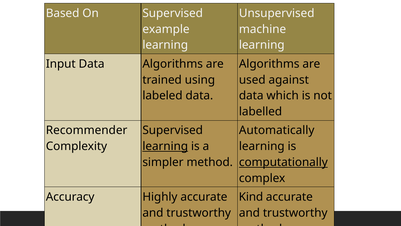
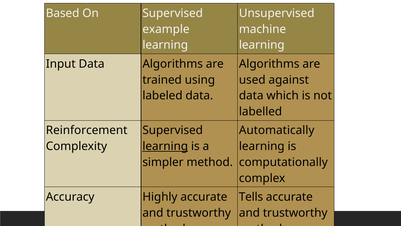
Recommender: Recommender -> Reinforcement
computationally underline: present -> none
Kind: Kind -> Tells
